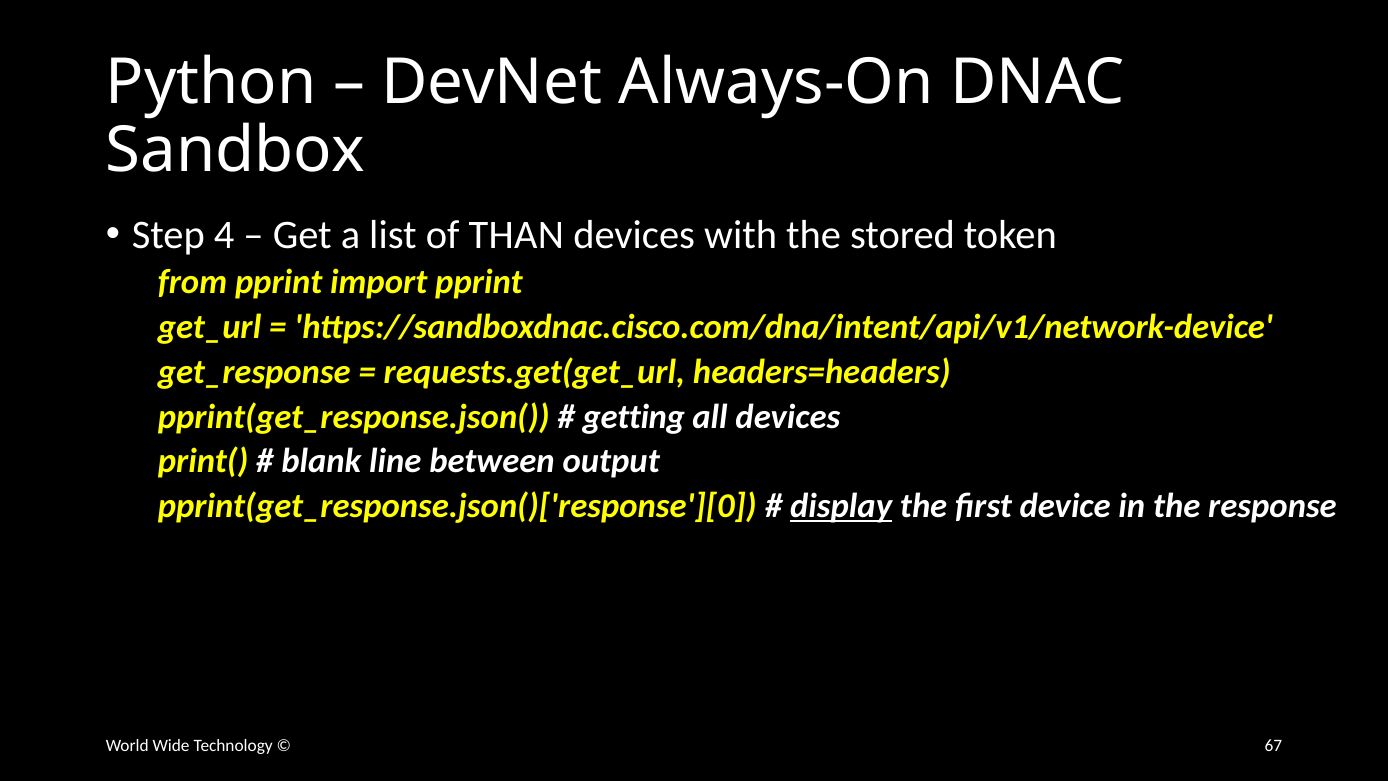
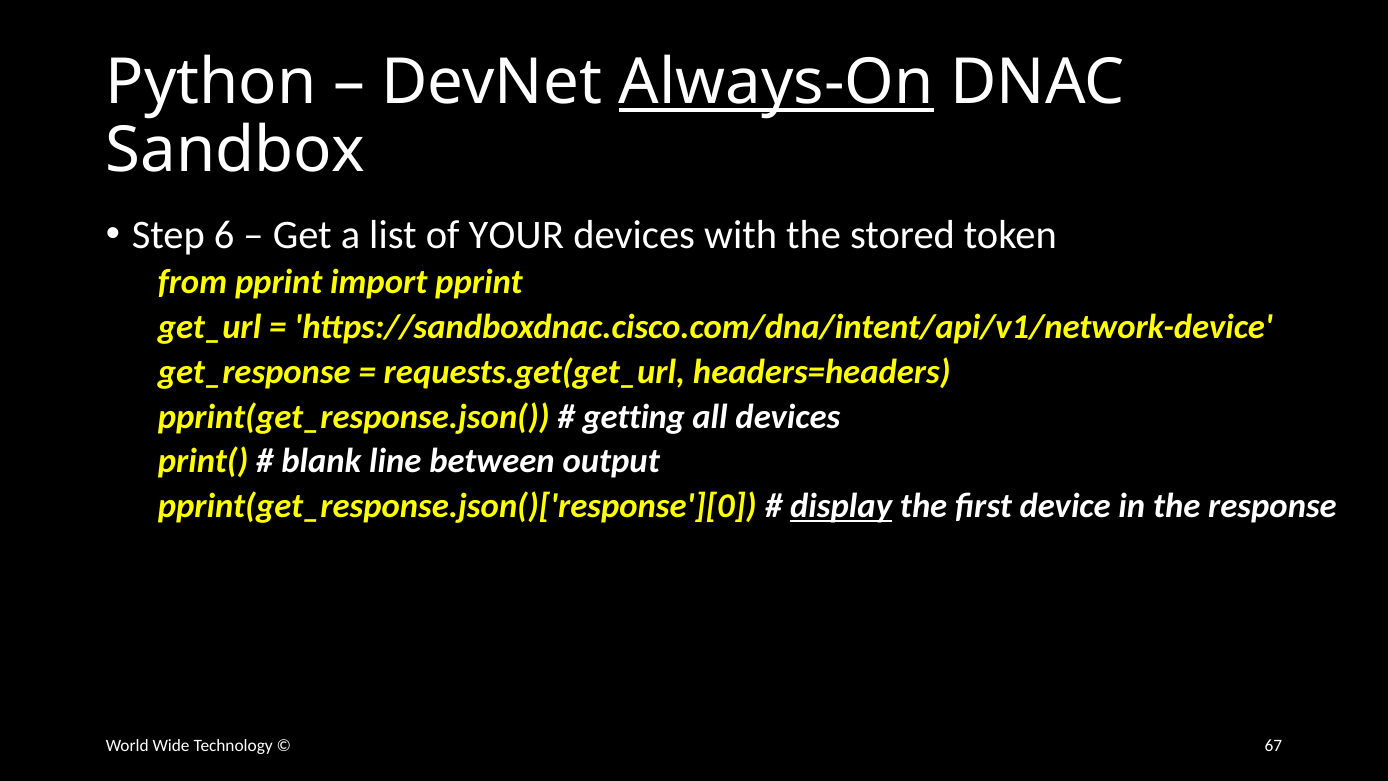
Always-On underline: none -> present
4: 4 -> 6
THAN: THAN -> YOUR
